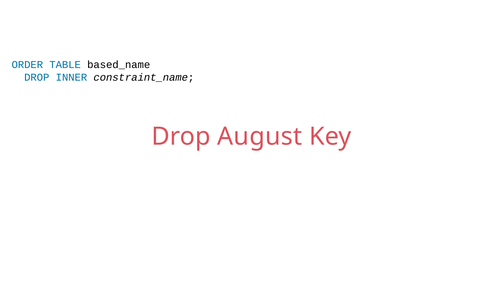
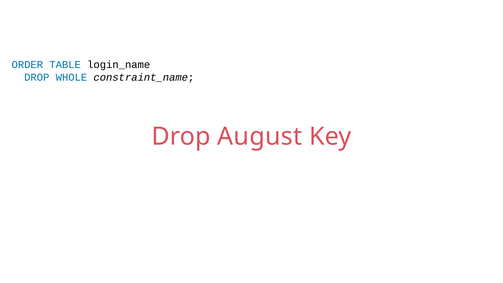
based_name: based_name -> login_name
INNER: INNER -> WHOLE
